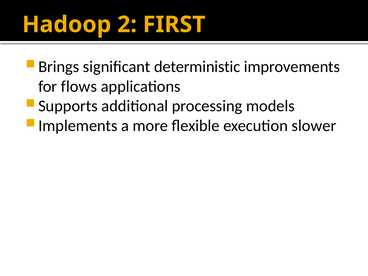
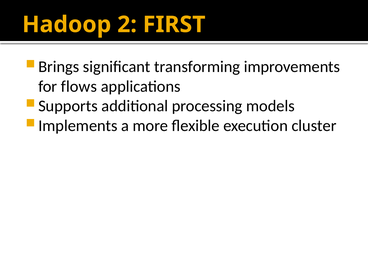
deterministic: deterministic -> transforming
slower: slower -> cluster
